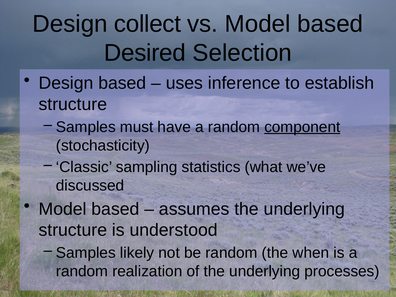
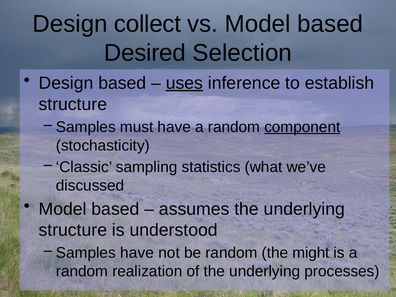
uses underline: none -> present
Samples likely: likely -> have
when: when -> might
